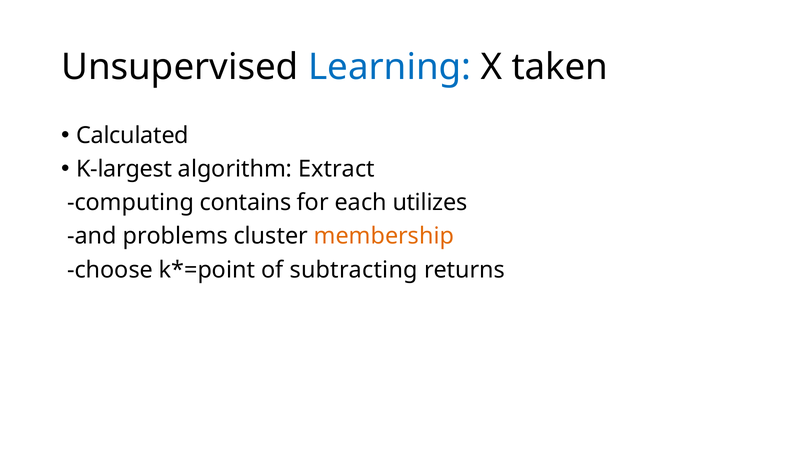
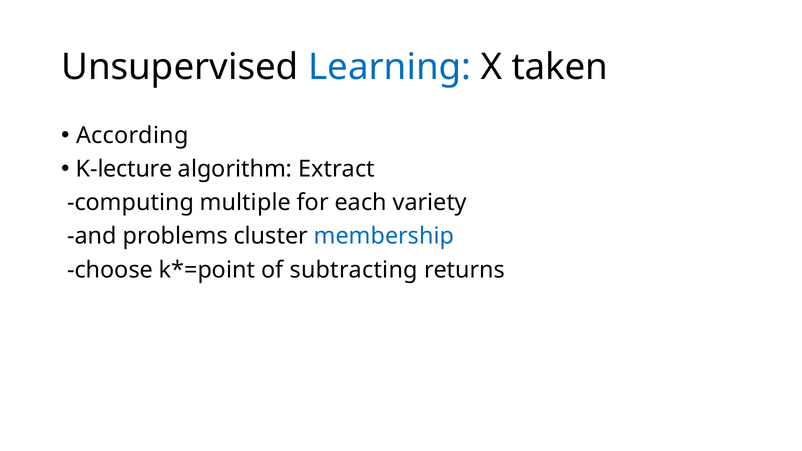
Calculated: Calculated -> According
K-largest: K-largest -> K-lecture
contains: contains -> multiple
utilizes: utilizes -> variety
membership colour: orange -> blue
